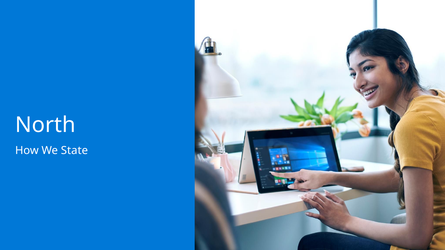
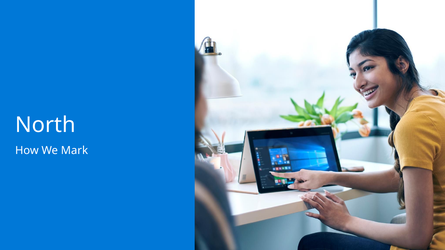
State: State -> Mark
